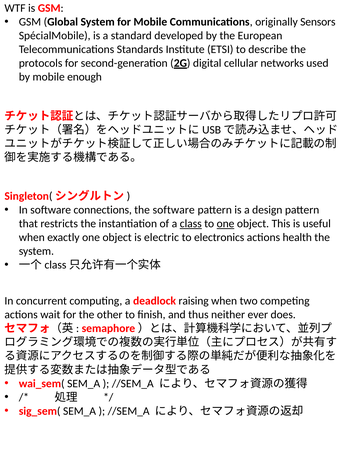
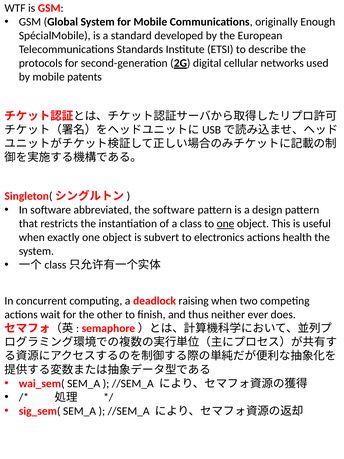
Sensors: Sensors -> Enough
enough: enough -> patents
connections: connections -> abbreviated
class underline: present -> none
electric: electric -> subvert
